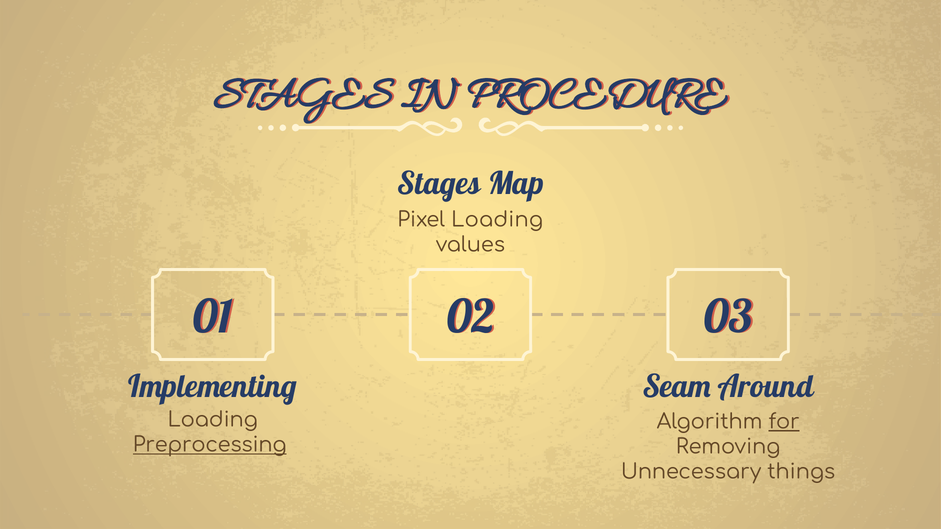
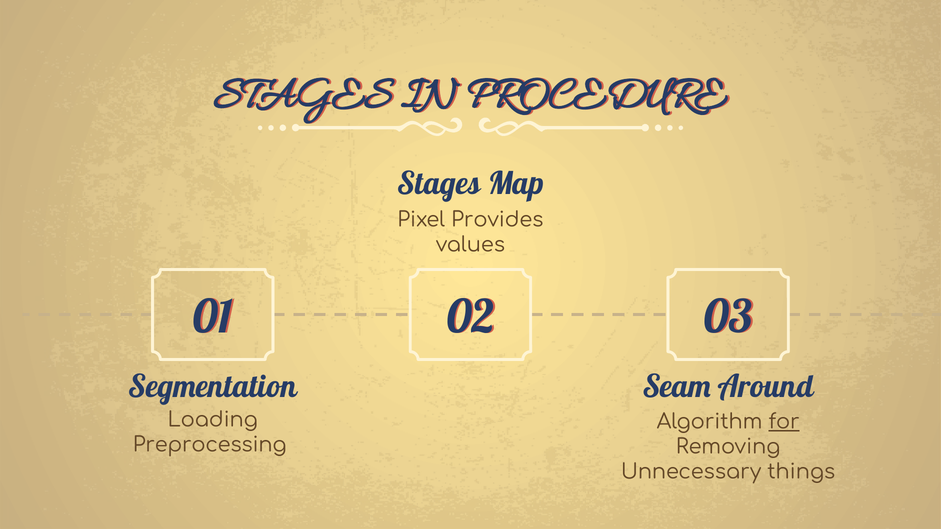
Pixel Loading: Loading -> Provides
Implementing: Implementing -> Segmentation
Preprocessing underline: present -> none
